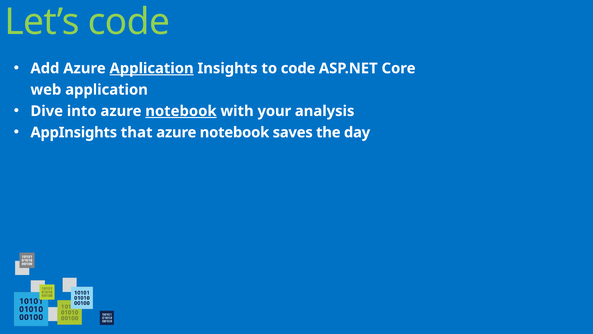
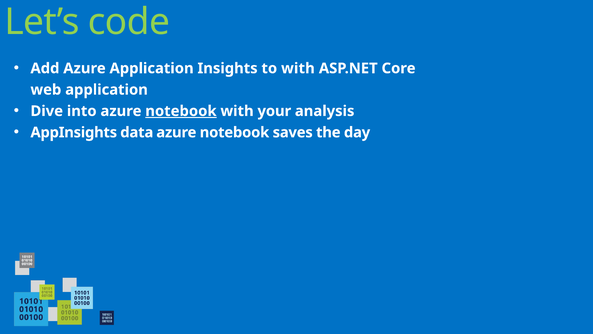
Application at (152, 68) underline: present -> none
to code: code -> with
that: that -> data
